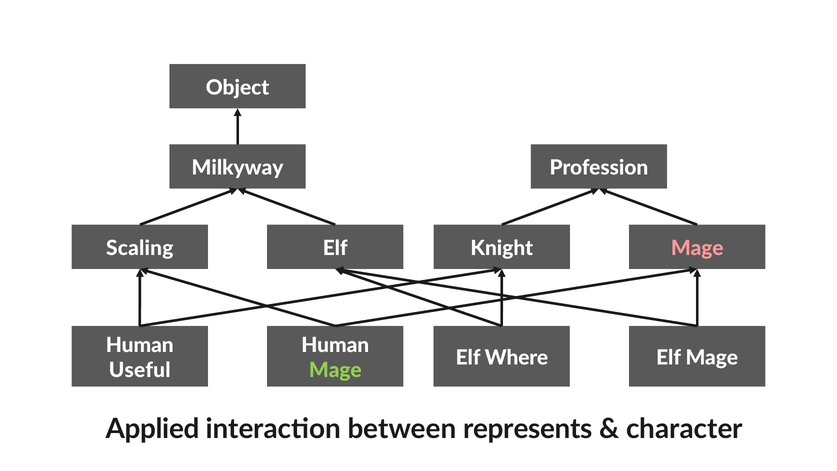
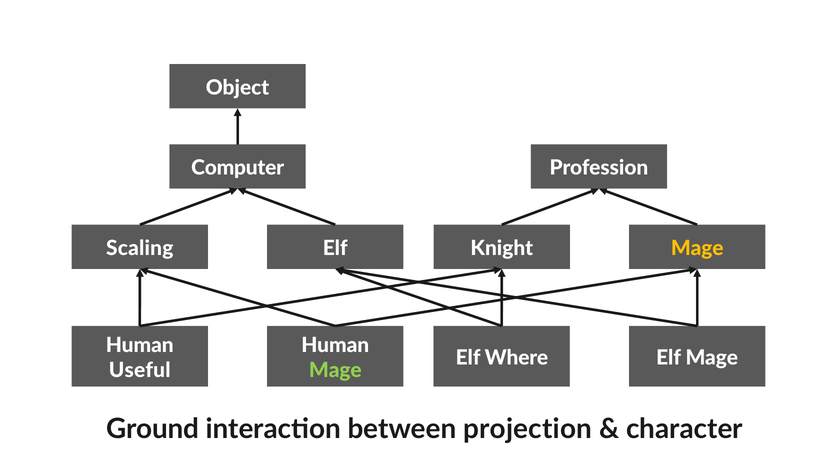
Milkyway: Milkyway -> Computer
Mage at (697, 248) colour: pink -> yellow
Applied: Applied -> Ground
represents: represents -> projection
